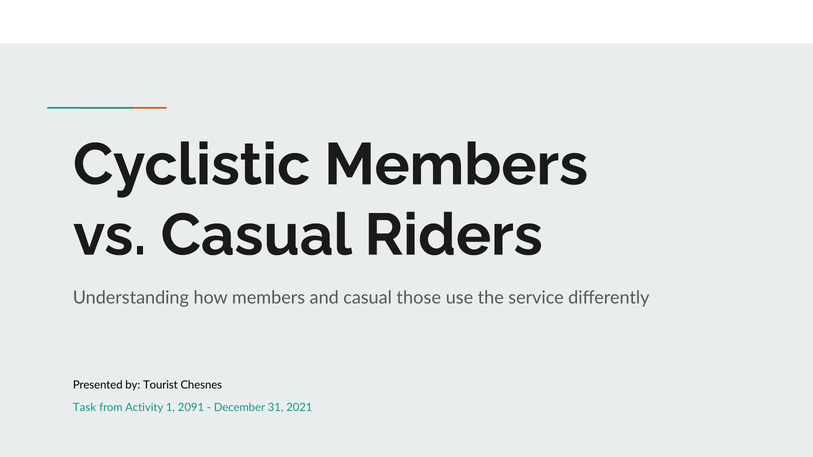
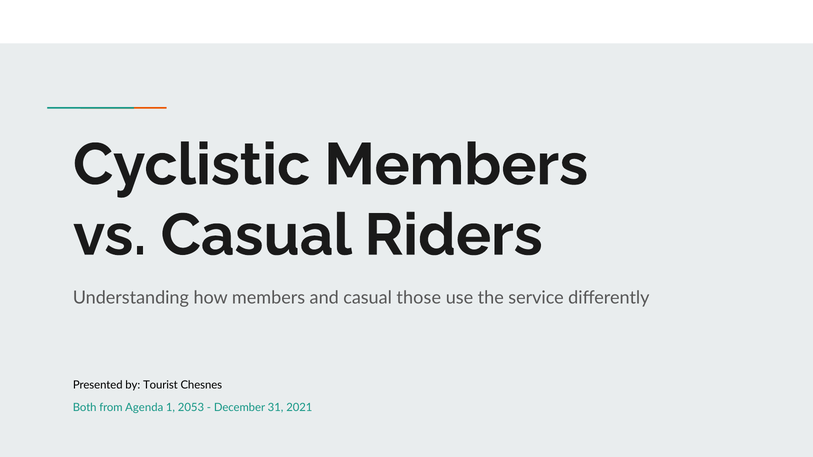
Task: Task -> Both
Activity: Activity -> Agenda
2091: 2091 -> 2053
